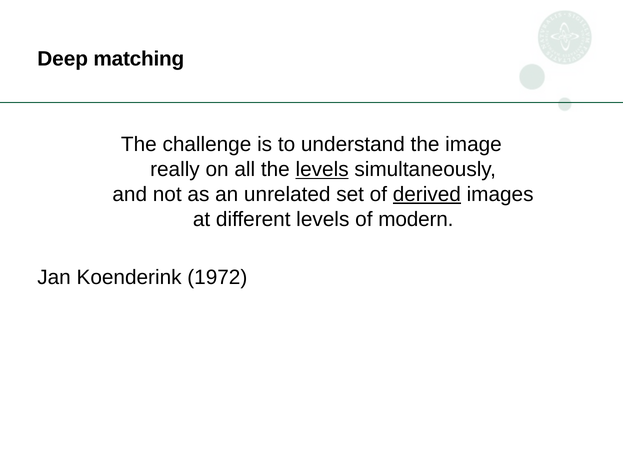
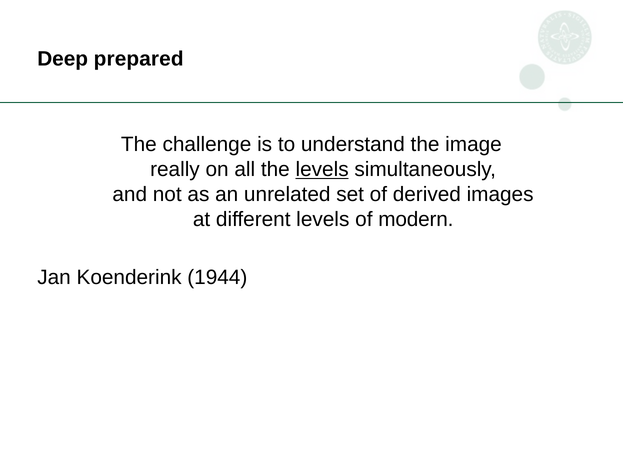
matching: matching -> prepared
derived underline: present -> none
1972: 1972 -> 1944
